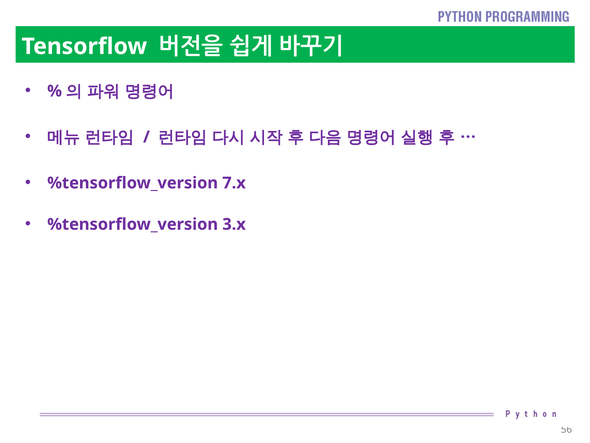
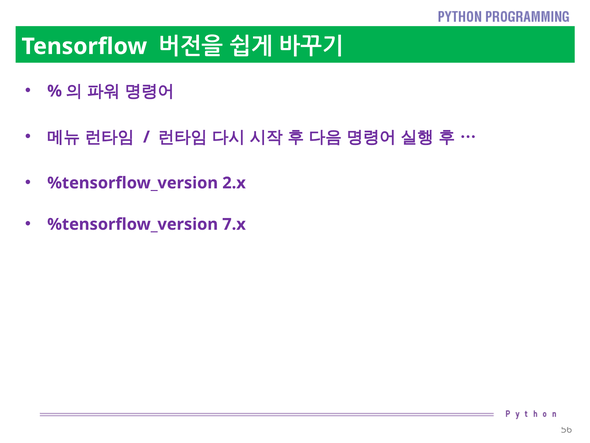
7.x: 7.x -> 2.x
3.x: 3.x -> 7.x
